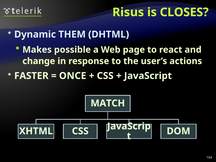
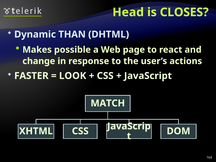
Risus: Risus -> Head
THEM: THEM -> THAN
ONCE: ONCE -> LOOK
